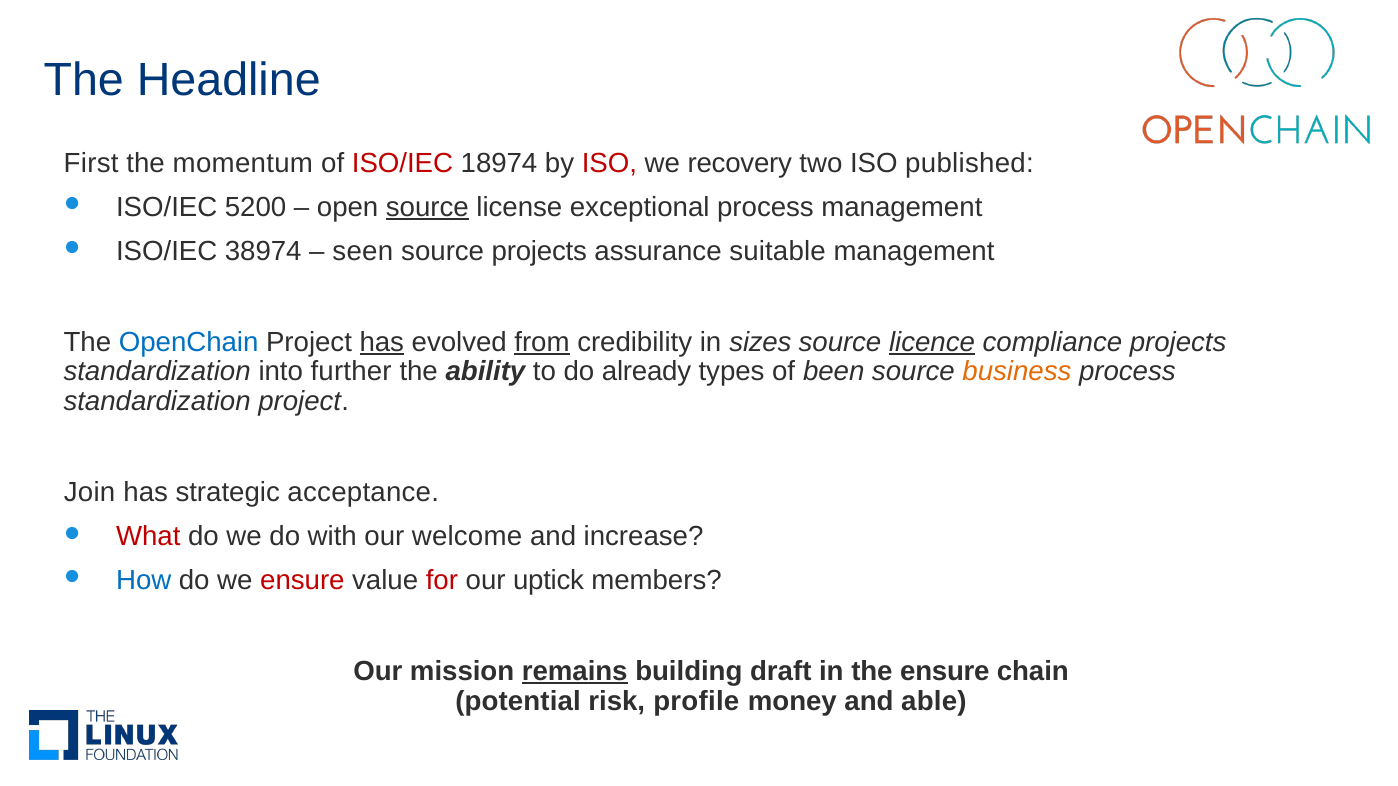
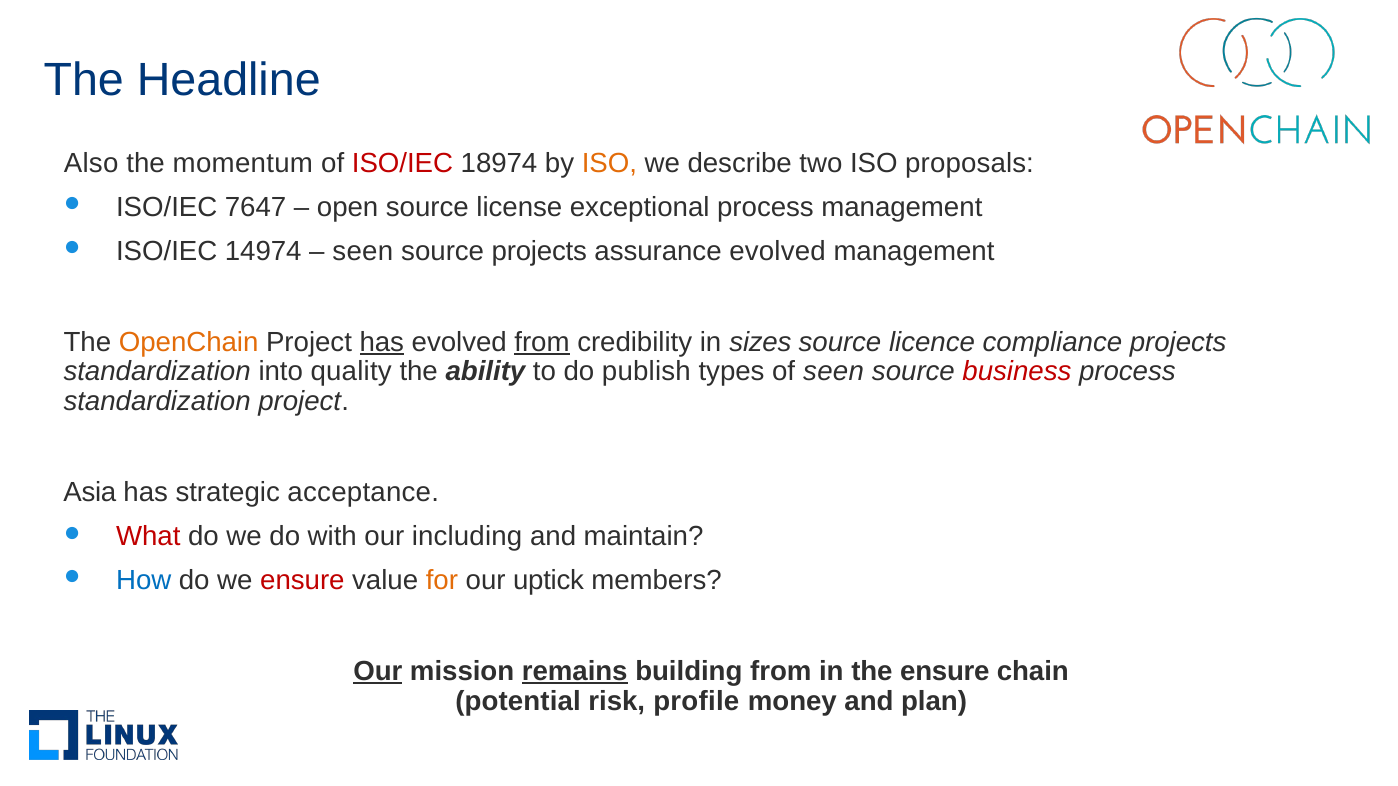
First: First -> Also
ISO at (609, 163) colour: red -> orange
recovery: recovery -> describe
published: published -> proposals
5200: 5200 -> 7647
source at (427, 207) underline: present -> none
38974: 38974 -> 14974
assurance suitable: suitable -> evolved
OpenChain colour: blue -> orange
licence underline: present -> none
further: further -> quality
already: already -> publish
of been: been -> seen
business colour: orange -> red
Join: Join -> Asia
welcome: welcome -> including
increase: increase -> maintain
for colour: red -> orange
Our at (378, 671) underline: none -> present
building draft: draft -> from
able: able -> plan
